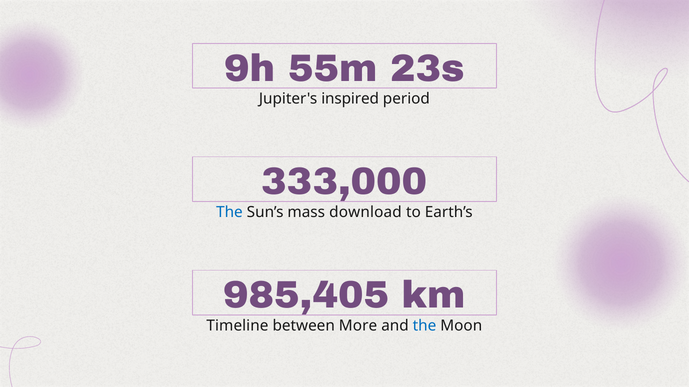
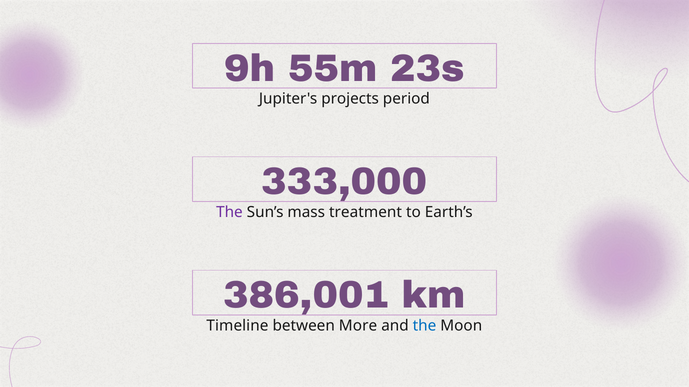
inspired: inspired -> projects
The at (229, 212) colour: blue -> purple
download: download -> treatment
985,405: 985,405 -> 386,001
